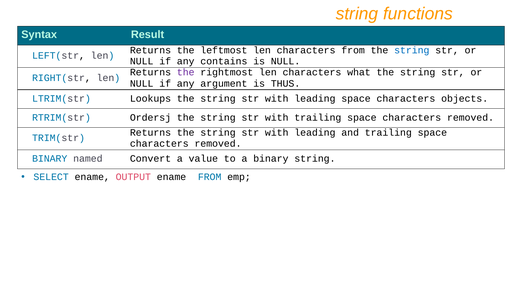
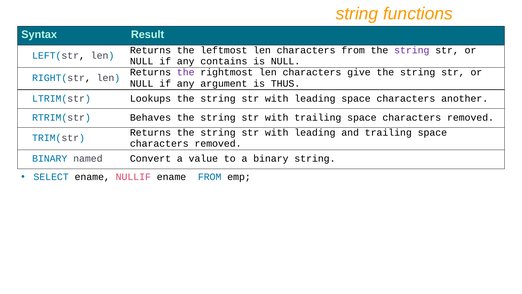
string at (412, 50) colour: blue -> purple
what: what -> give
objects: objects -> another
Ordersj: Ordersj -> Behaves
OUTPUT: OUTPUT -> NULLIF
